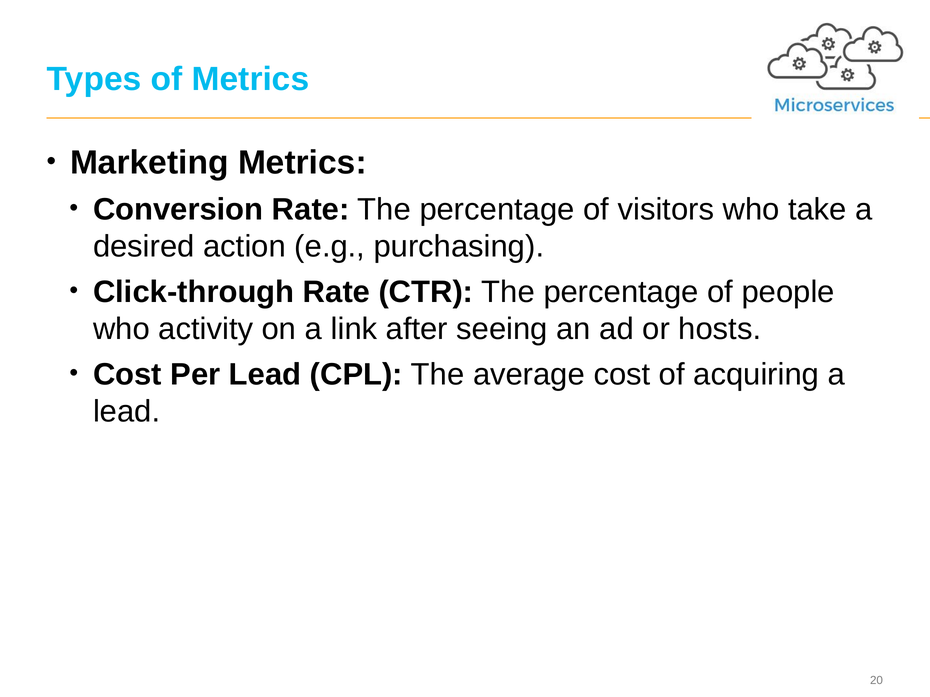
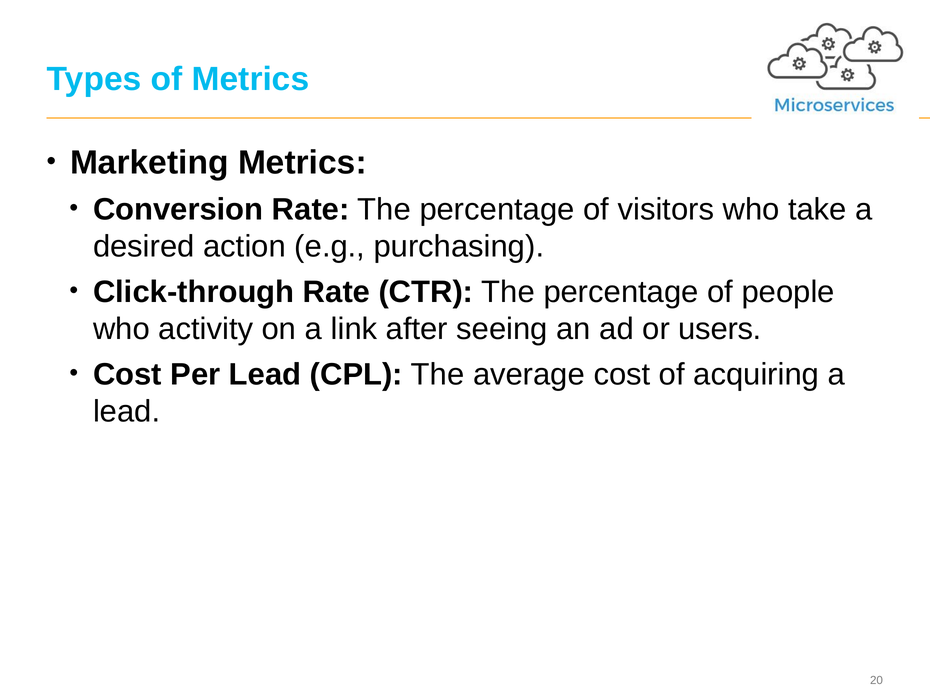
hosts: hosts -> users
